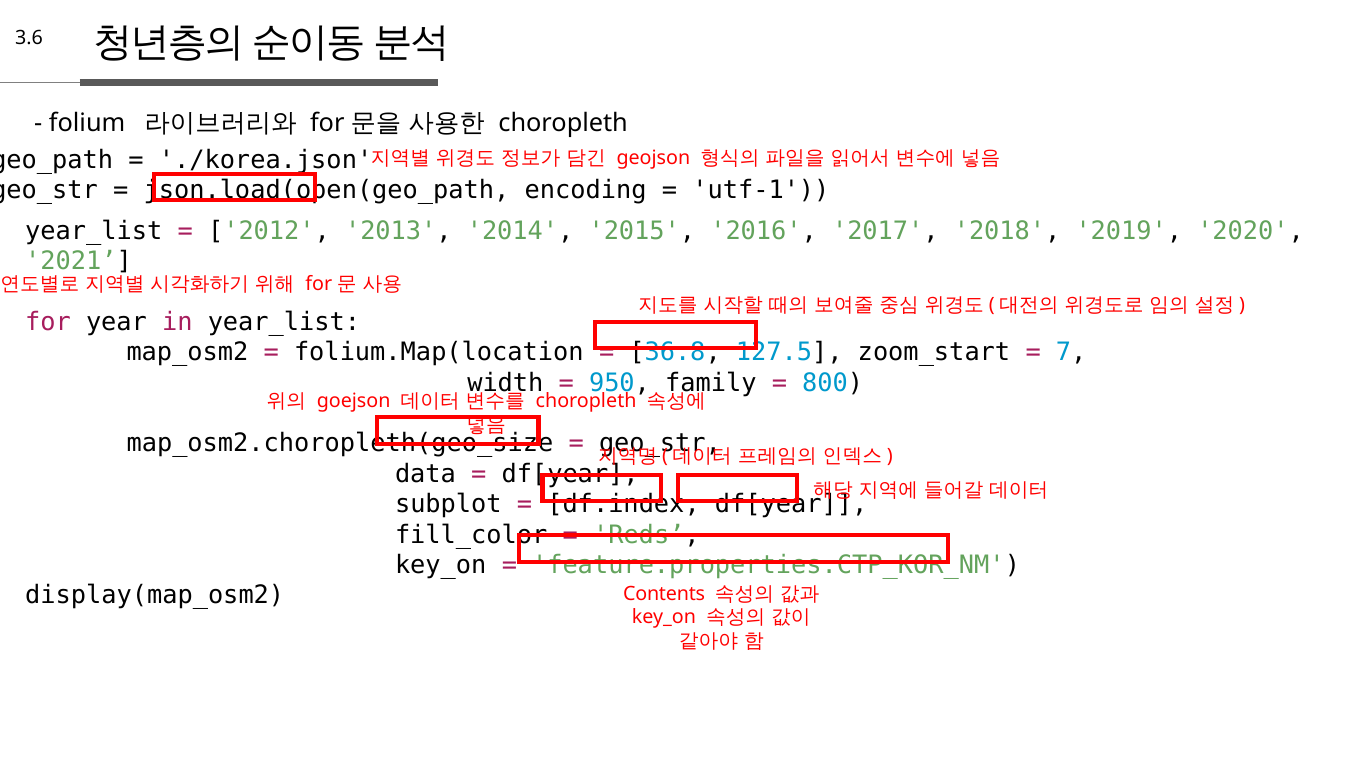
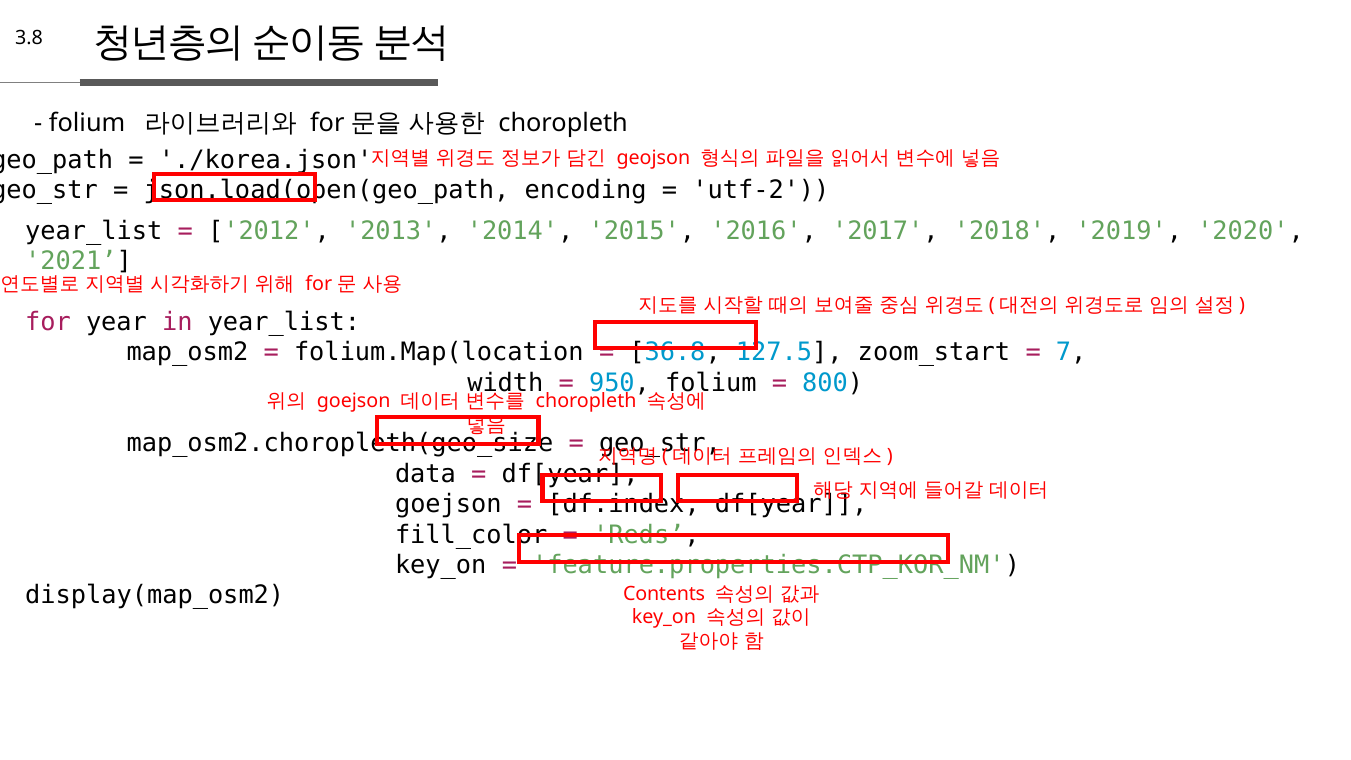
3.6: 3.6 -> 3.8
utf-1: utf-1 -> utf-2
950 family: family -> folium
subplot at (448, 504): subplot -> goejson
